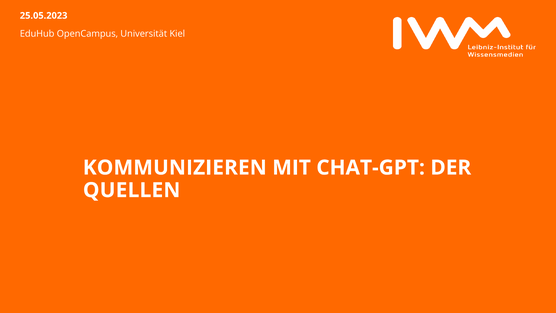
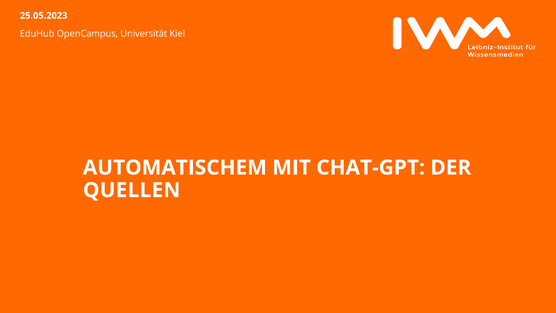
KOMMUNIZIEREN: KOMMUNIZIEREN -> AUTOMATISCHEM
